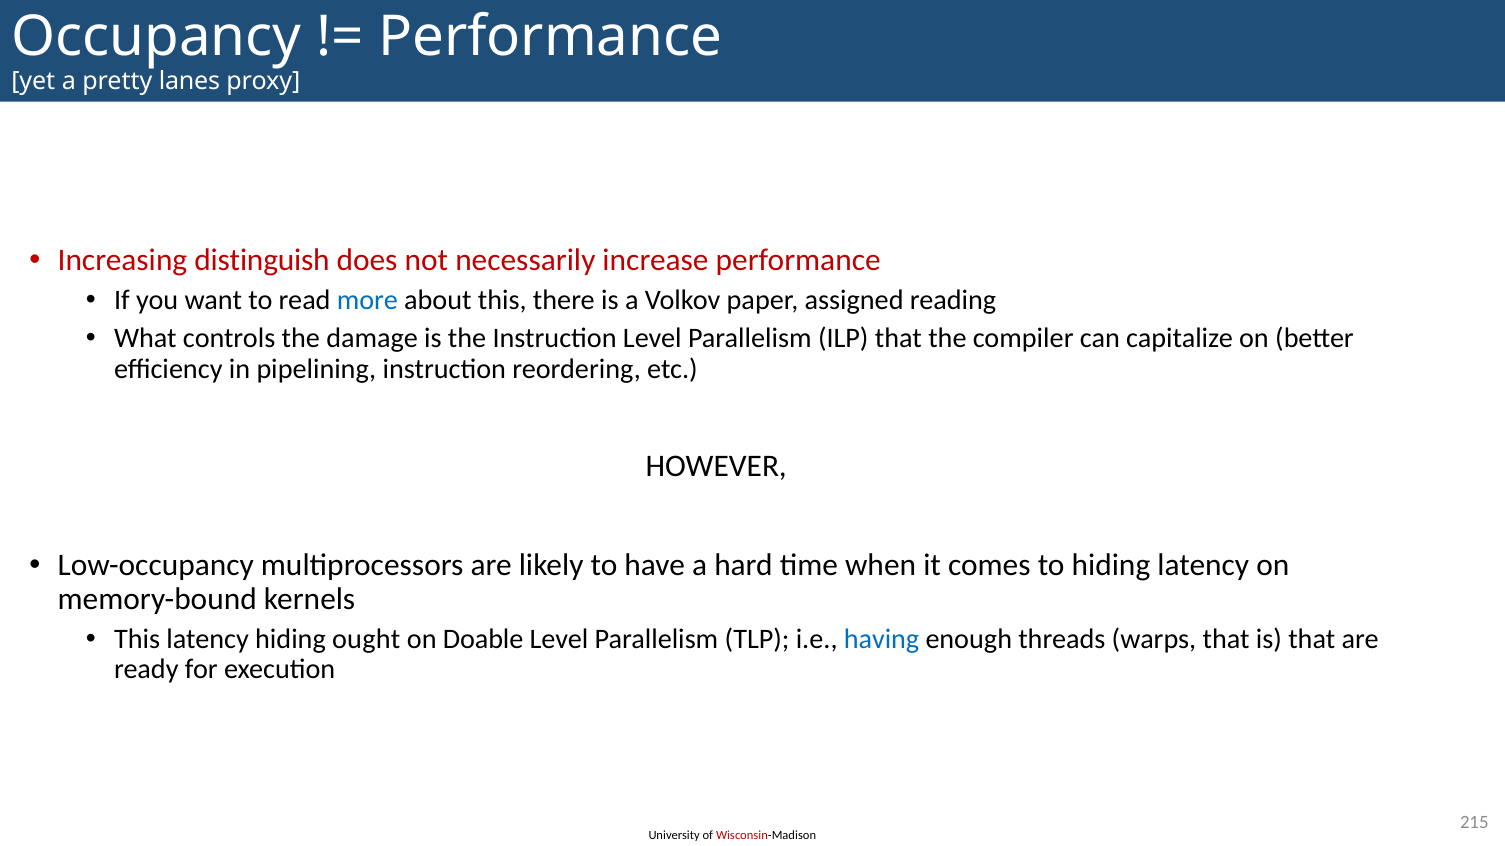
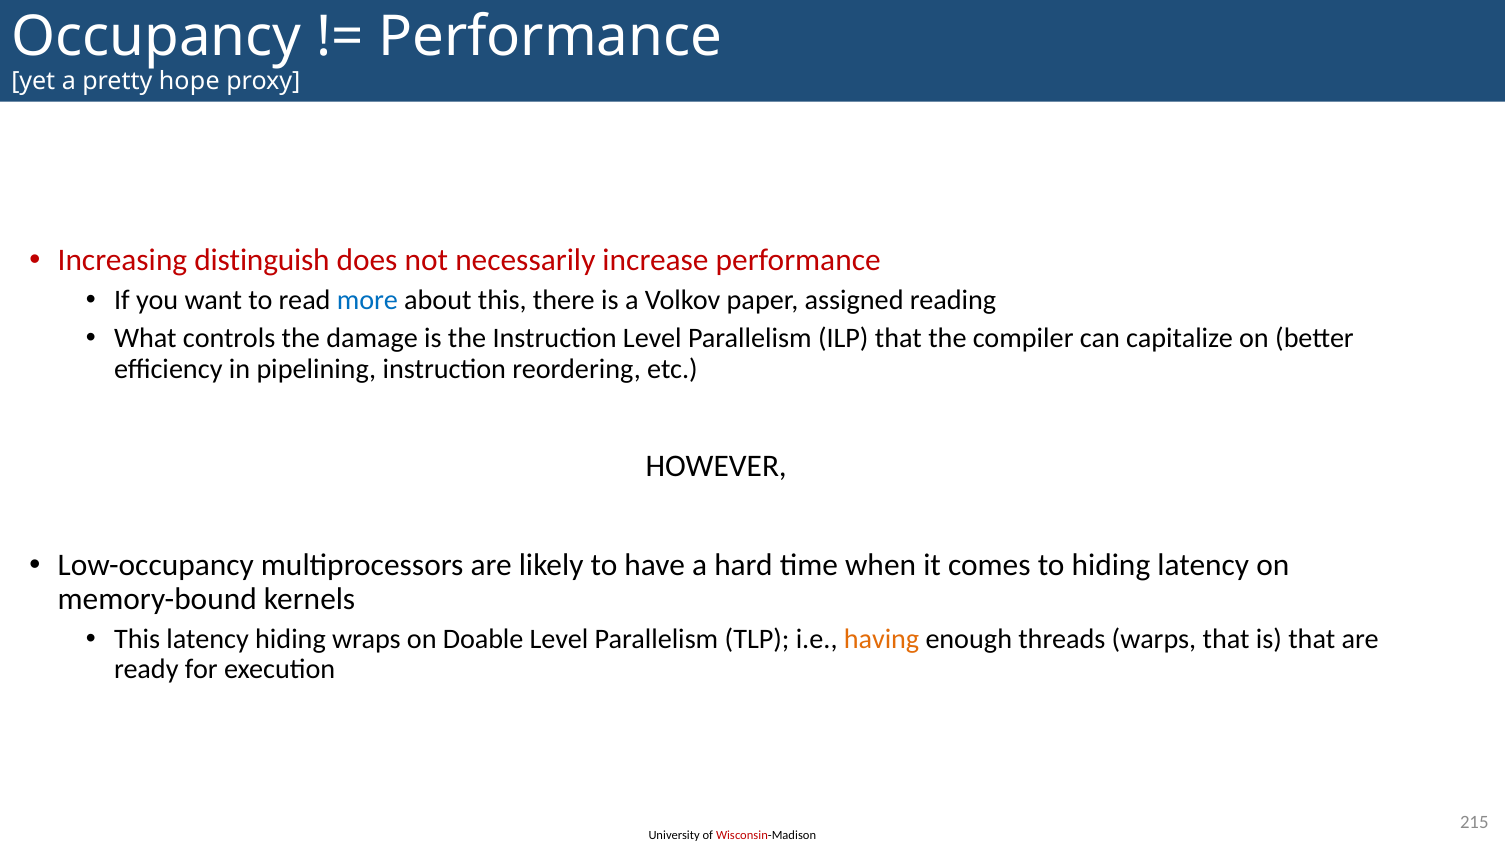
lanes: lanes -> hope
ought: ought -> wraps
having colour: blue -> orange
